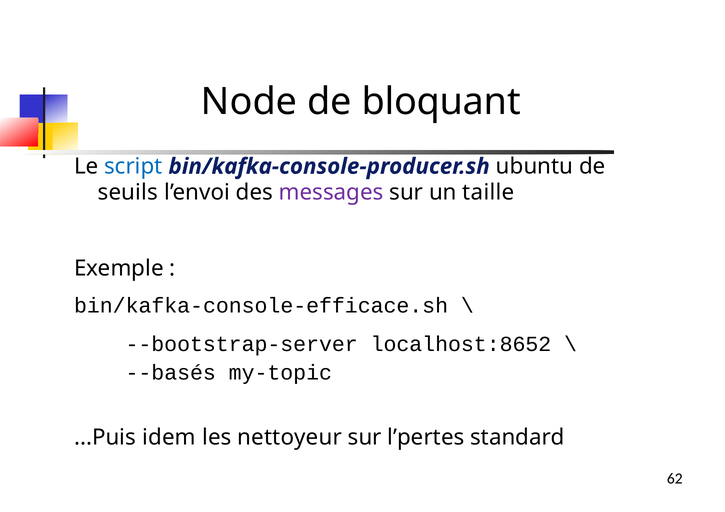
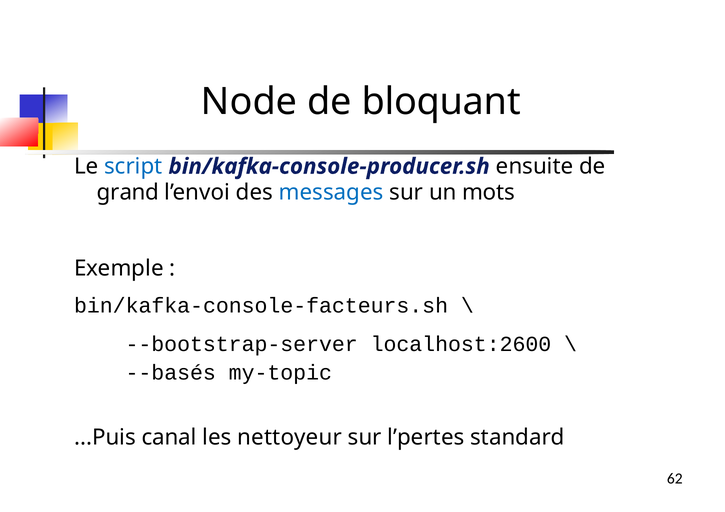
ubuntu: ubuntu -> ensuite
seuils: seuils -> grand
messages colour: purple -> blue
taille: taille -> mots
bin/kafka-console-efficace.sh: bin/kafka-console-efficace.sh -> bin/kafka-console-facteurs.sh
localhost:8652: localhost:8652 -> localhost:2600
idem: idem -> canal
